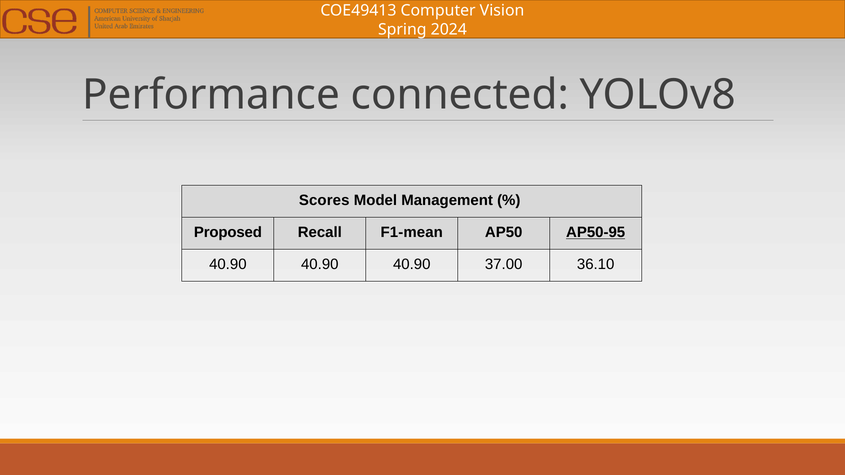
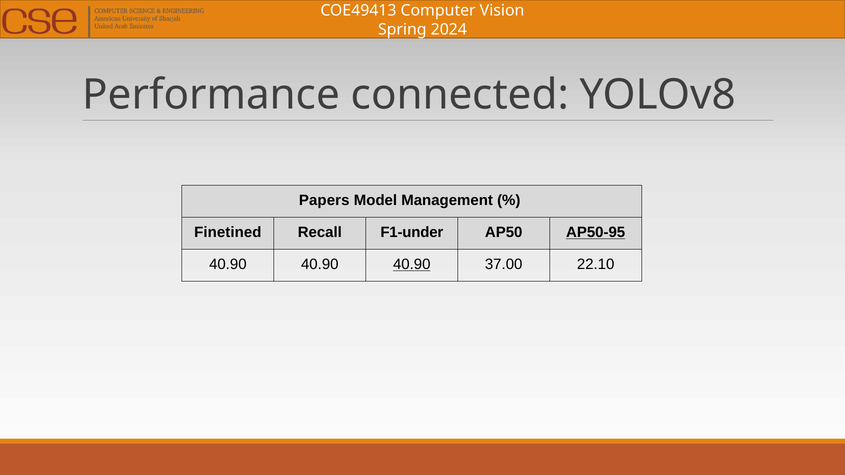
Scores: Scores -> Papers
Proposed: Proposed -> Finetined
F1-mean: F1-mean -> F1-under
40.90 at (412, 264) underline: none -> present
36.10: 36.10 -> 22.10
